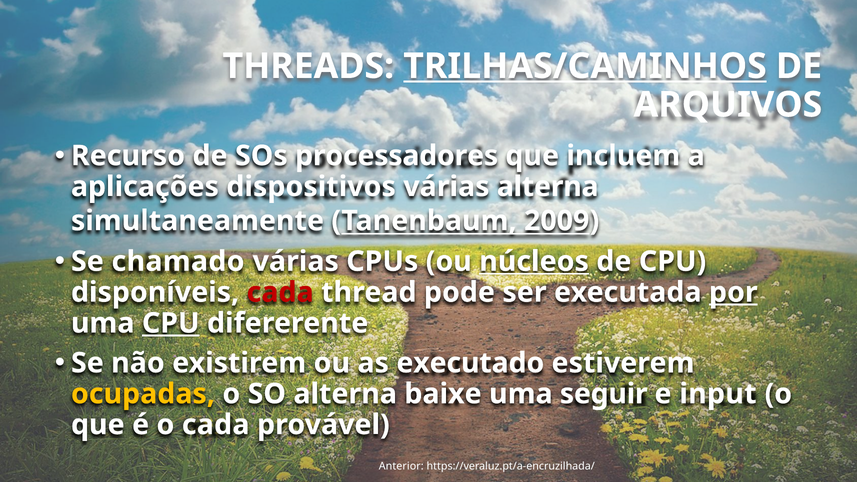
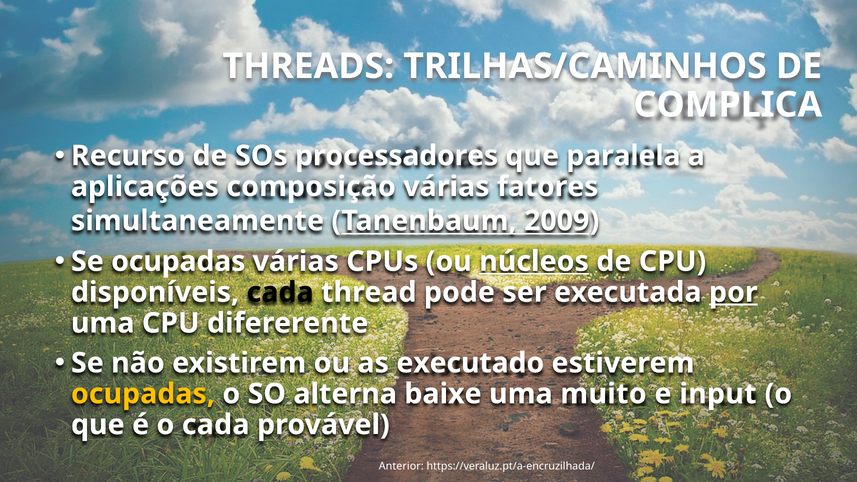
TRILHAS/CAMINHOS underline: present -> none
ARQUIVOS: ARQUIVOS -> COMPLICA
incluem: incluem -> paralela
dispositivos: dispositivos -> composição
várias alterna: alterna -> fatores
Se chamado: chamado -> ocupadas
cada at (280, 292) colour: red -> black
CPU at (171, 323) underline: present -> none
seguir: seguir -> muito
